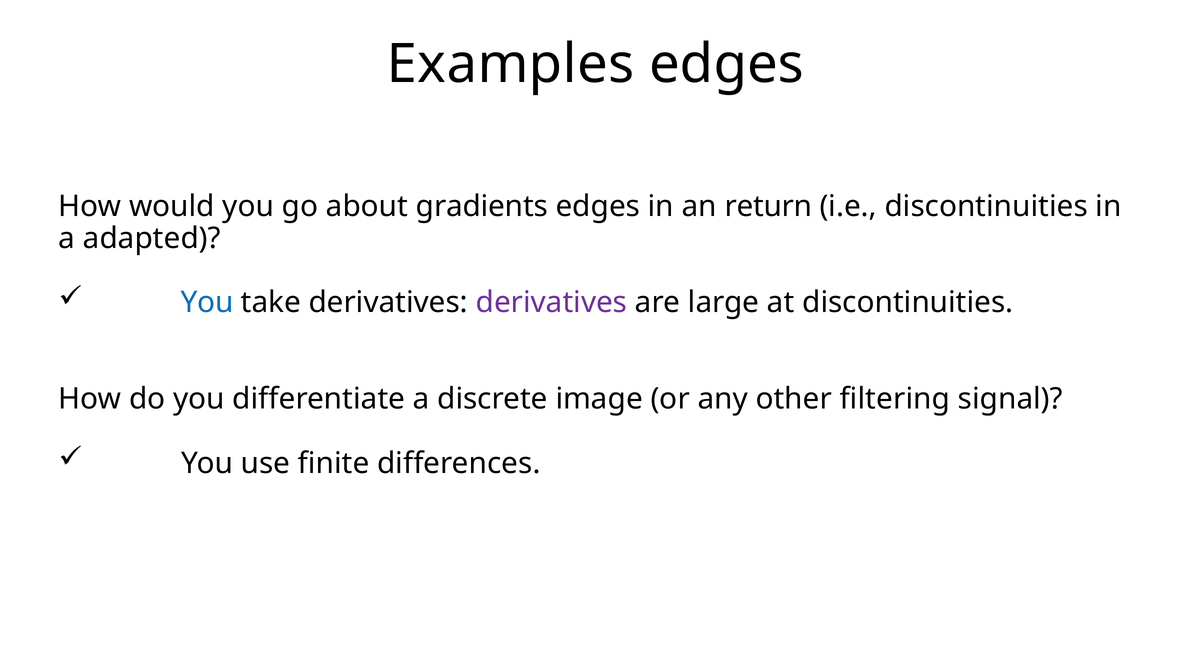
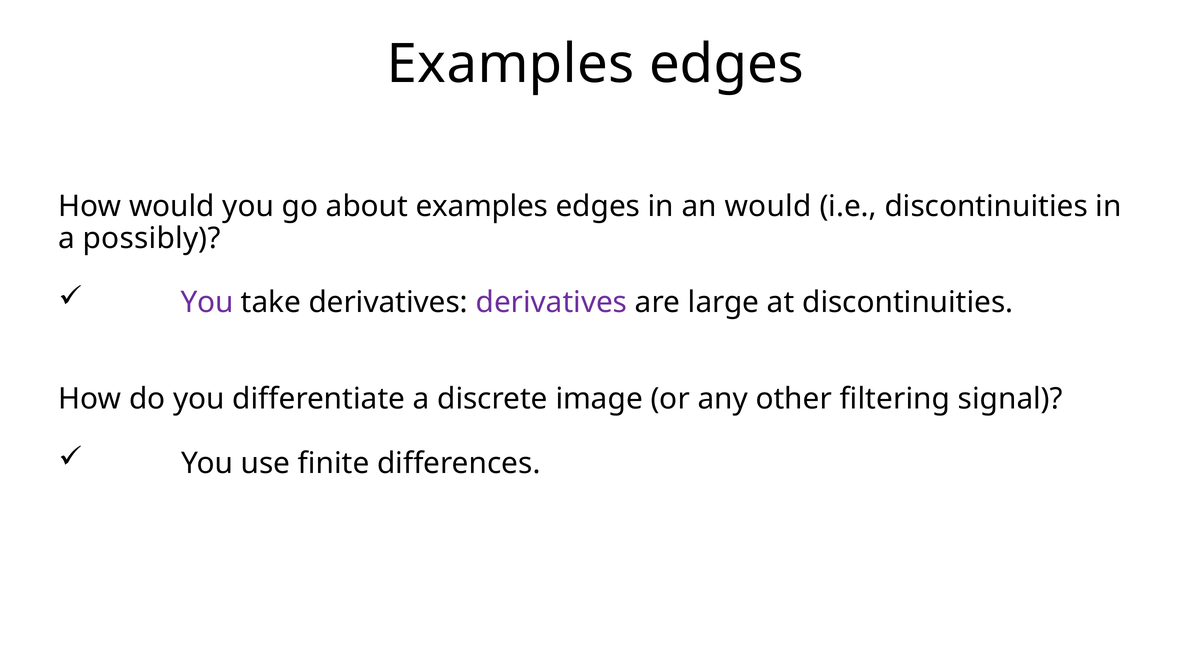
about gradients: gradients -> examples
an return: return -> would
adapted: adapted -> possibly
You at (207, 303) colour: blue -> purple
